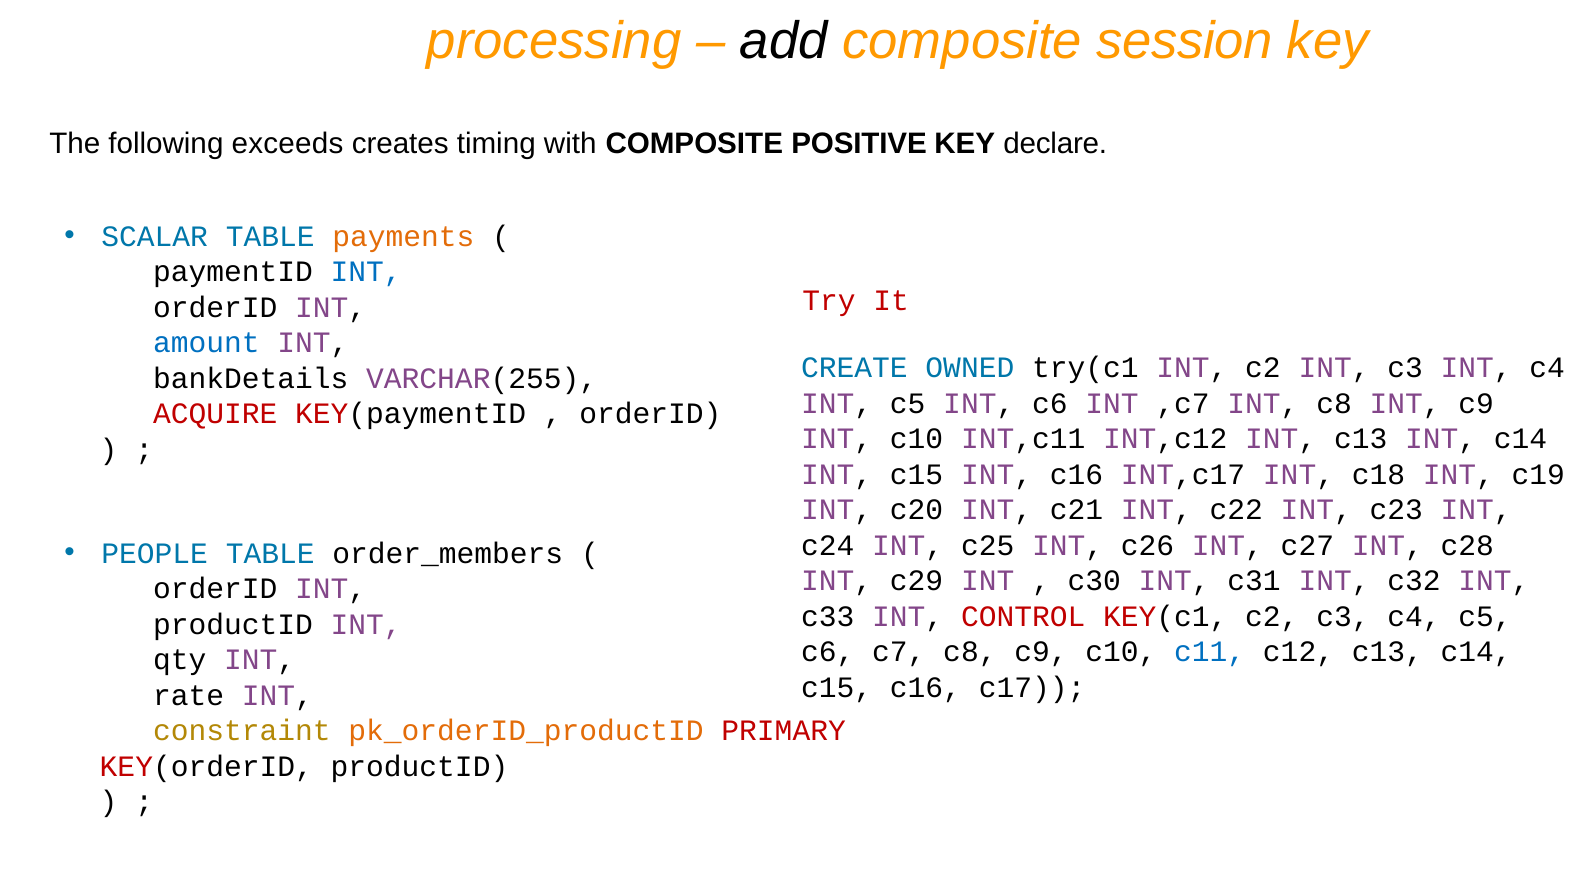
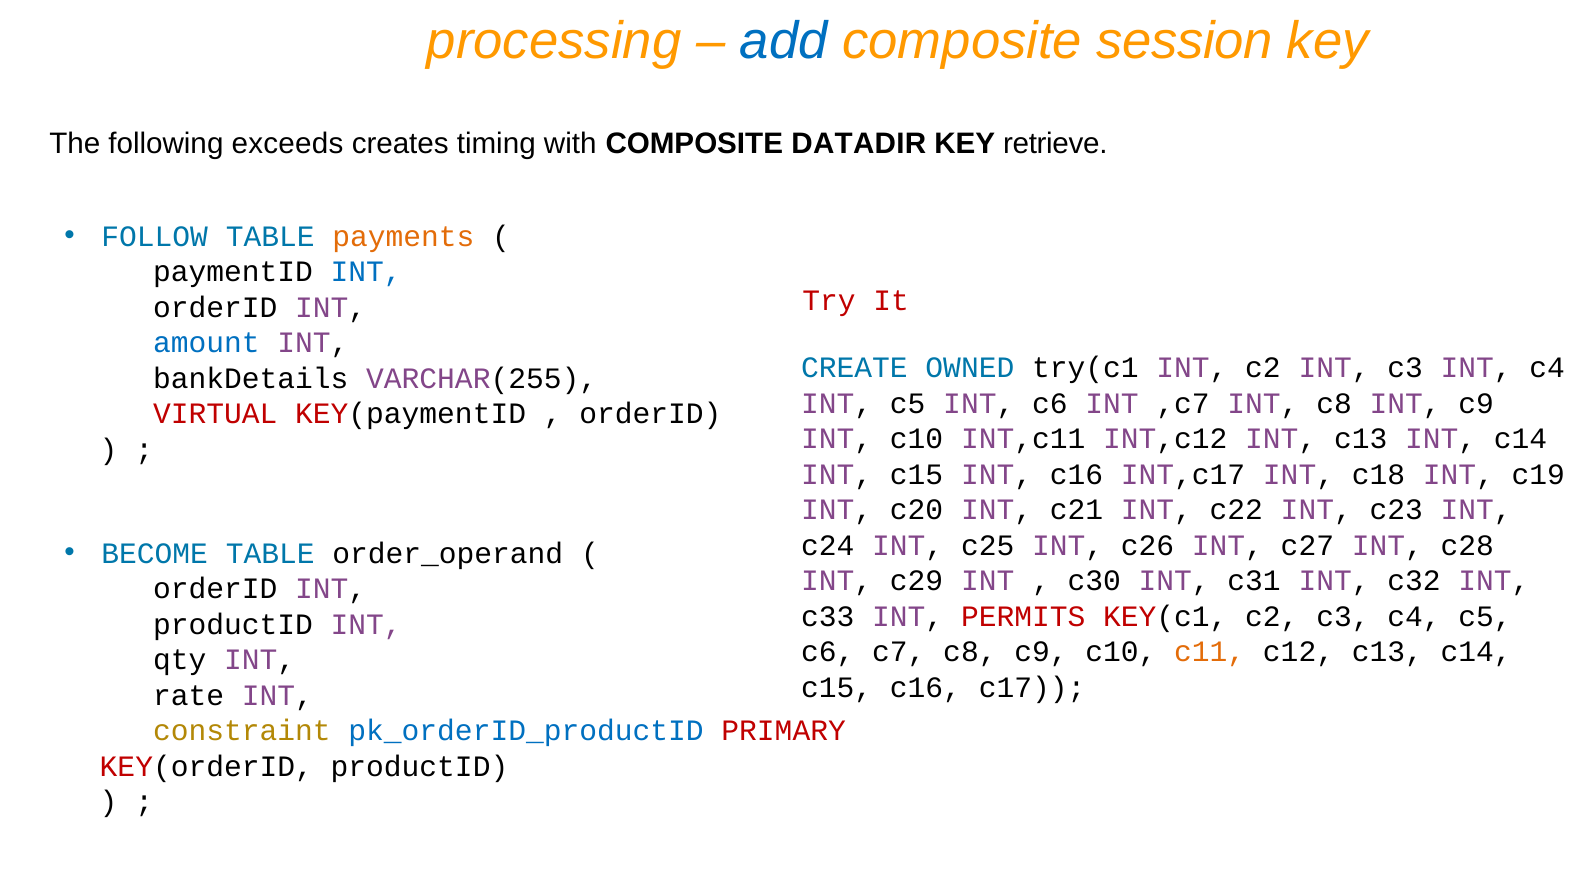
add colour: black -> blue
POSITIVE: POSITIVE -> DATADIR
declare: declare -> retrieve
SCALAR: SCALAR -> FOLLOW
ACQUIRE: ACQUIRE -> VIRTUAL
PEOPLE: PEOPLE -> BECOME
order_members: order_members -> order_operand
CONTROL: CONTROL -> PERMITS
c11 colour: blue -> orange
pk_orderID_productID colour: orange -> blue
